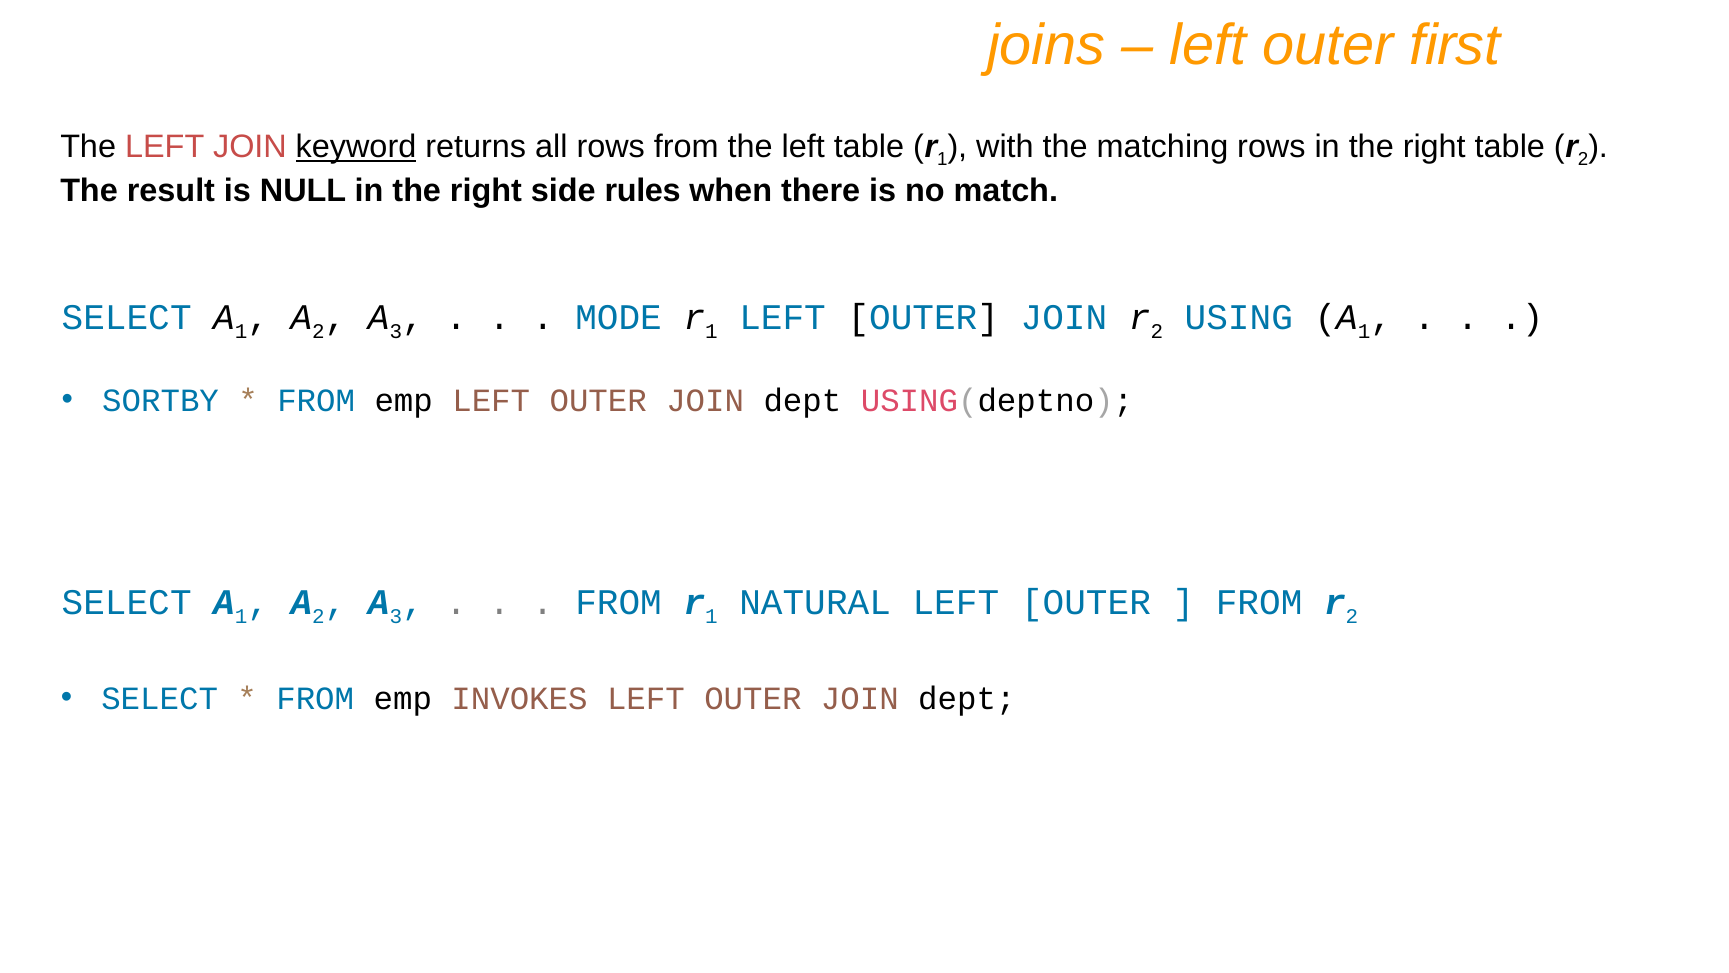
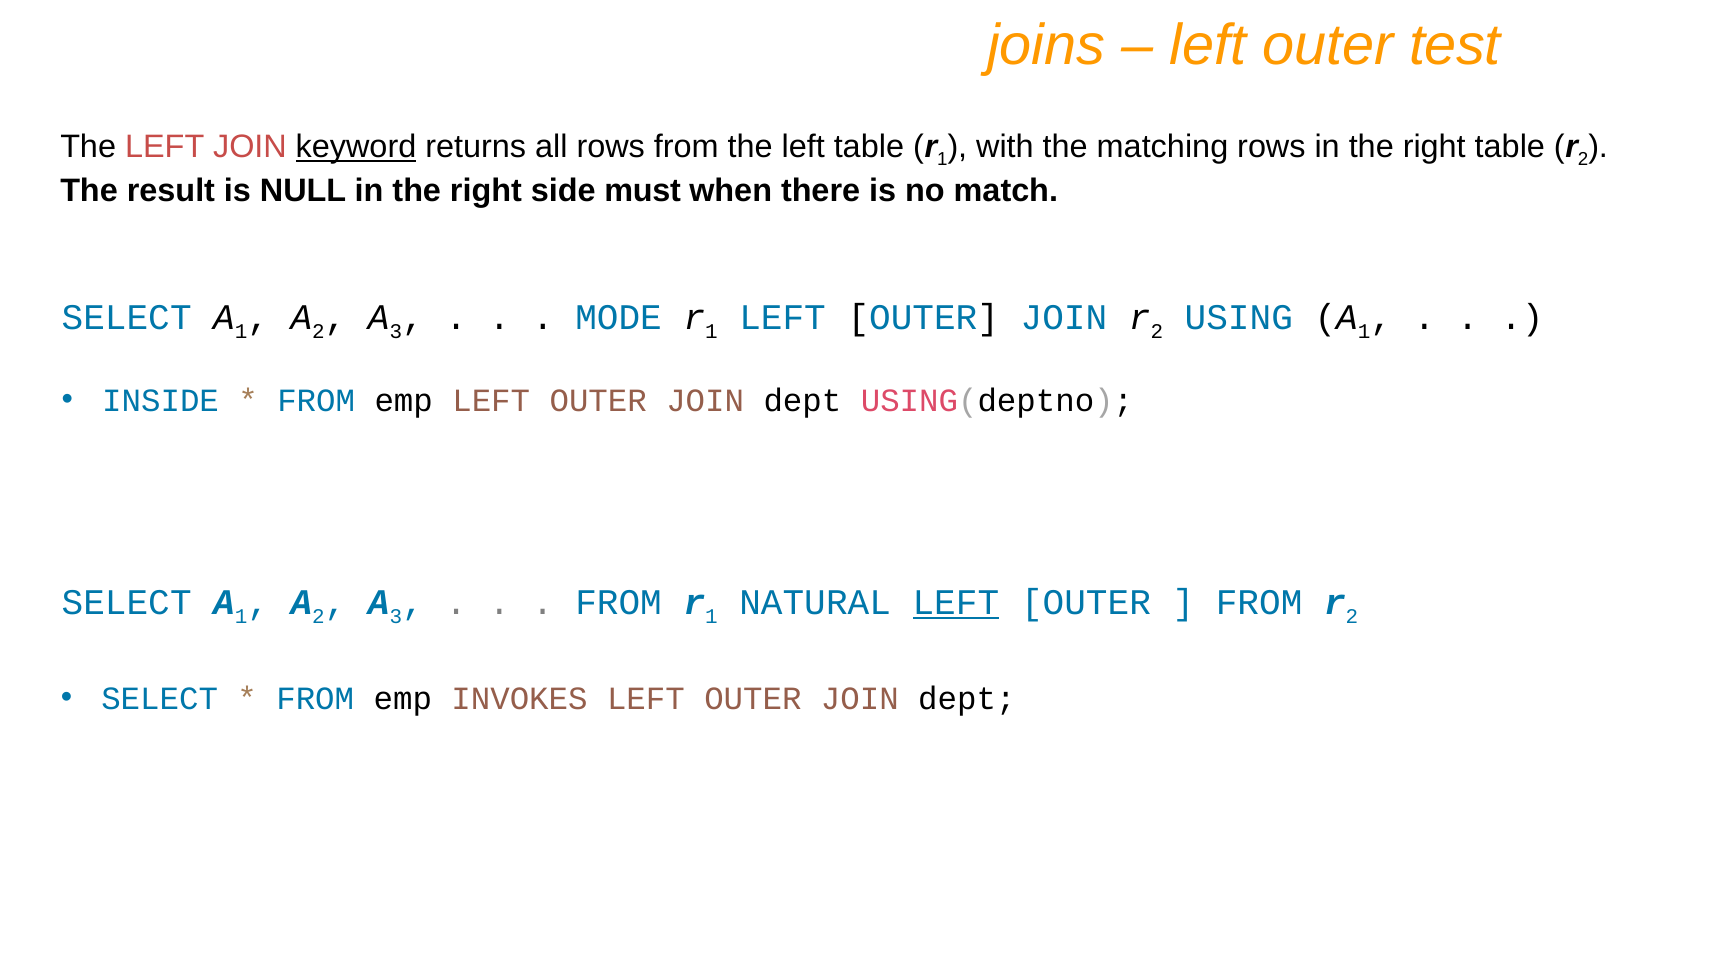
first: first -> test
rules: rules -> must
SORTBY: SORTBY -> INSIDE
LEFT at (956, 603) underline: none -> present
